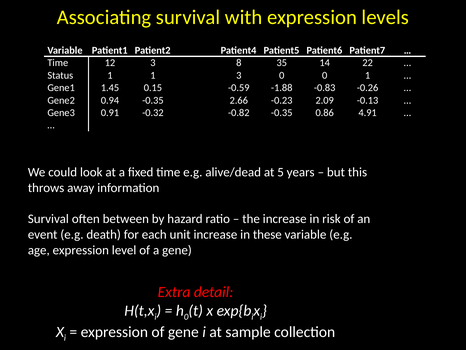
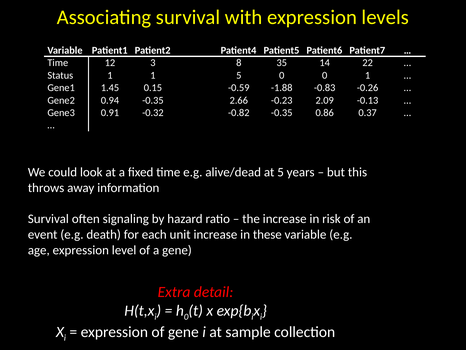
1 3: 3 -> 5
4.91: 4.91 -> 0.37
between: between -> signaling
